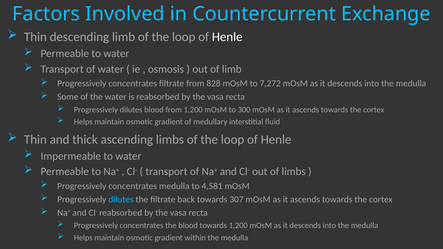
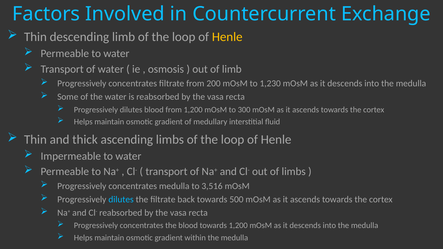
Henle at (227, 37) colour: white -> yellow
828: 828 -> 200
7,272: 7,272 -> 1,230
4,581: 4,581 -> 3,516
307: 307 -> 500
